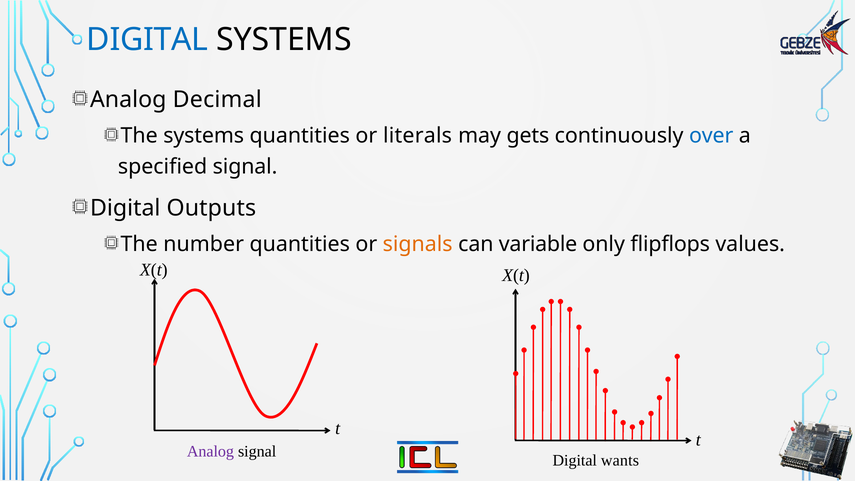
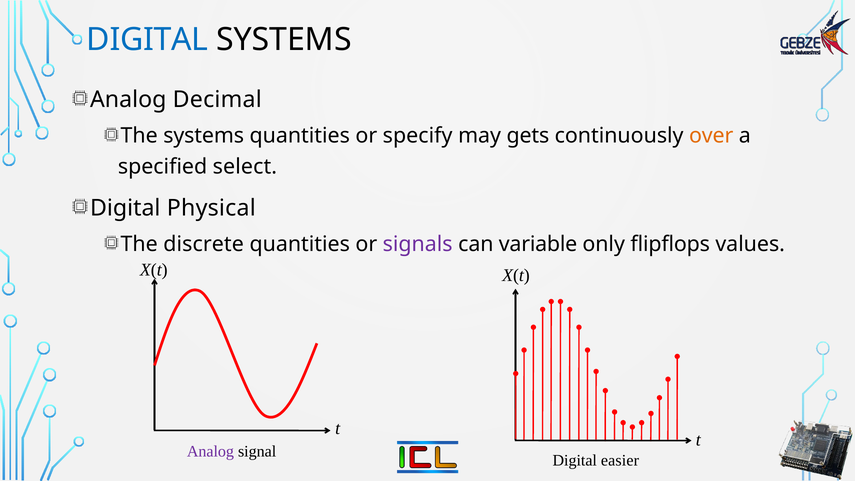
literals: literals -> specify
over colour: blue -> orange
specified signal: signal -> select
Outputs: Outputs -> Physical
number: number -> discrete
signals colour: orange -> purple
wants: wants -> easier
